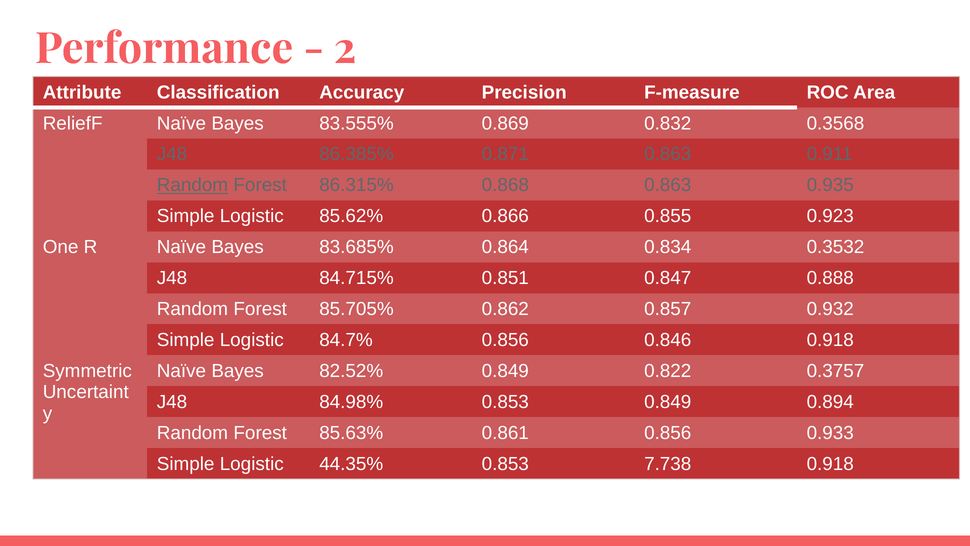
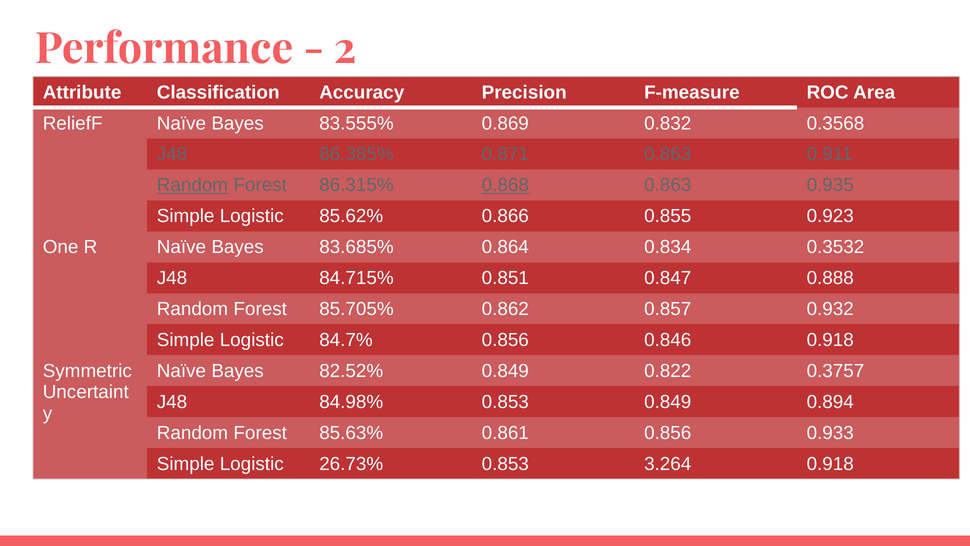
0.868 underline: none -> present
44.35%: 44.35% -> 26.73%
7.738: 7.738 -> 3.264
